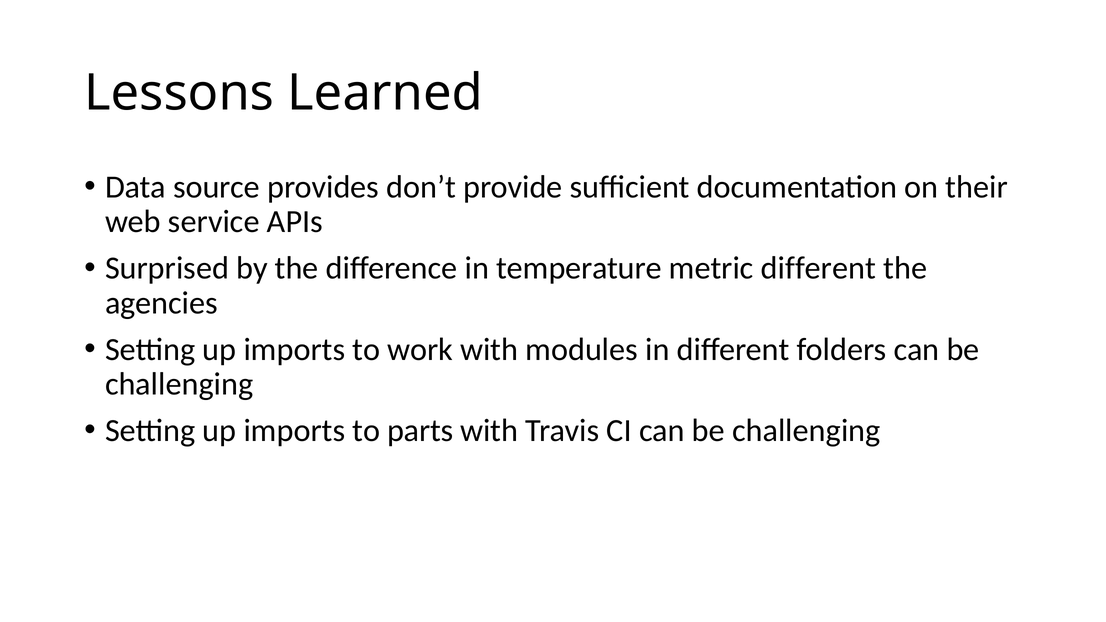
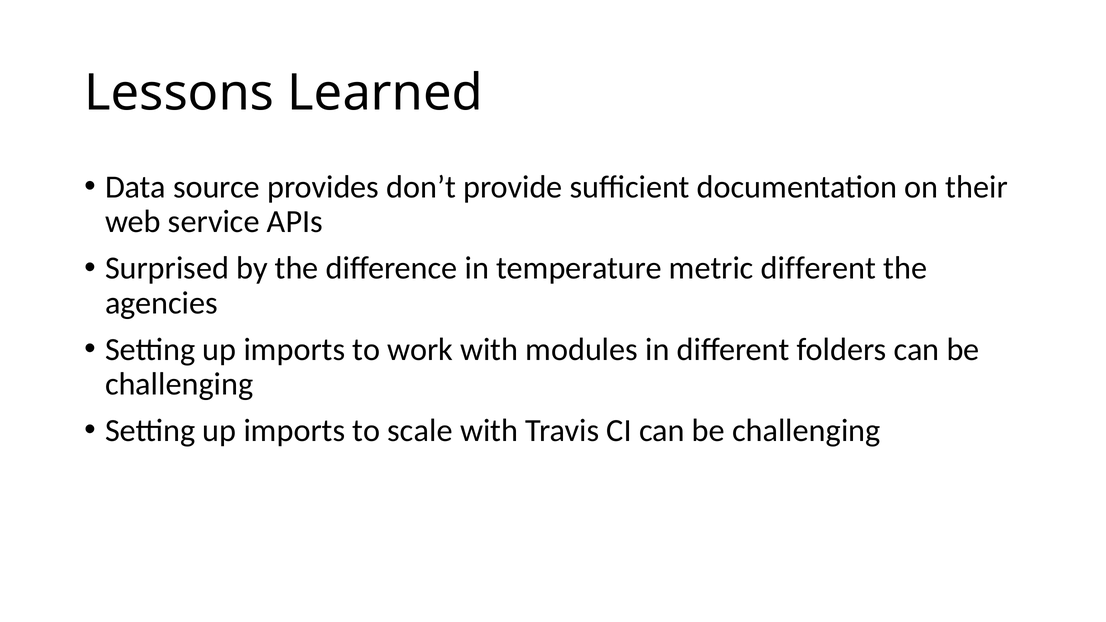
parts: parts -> scale
